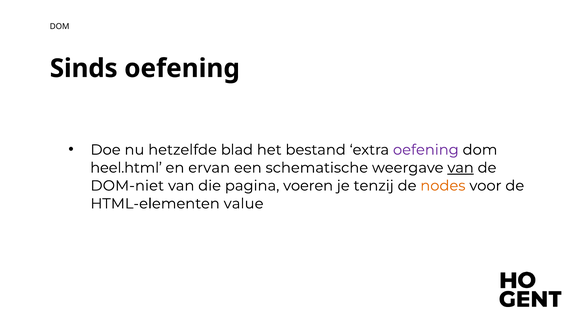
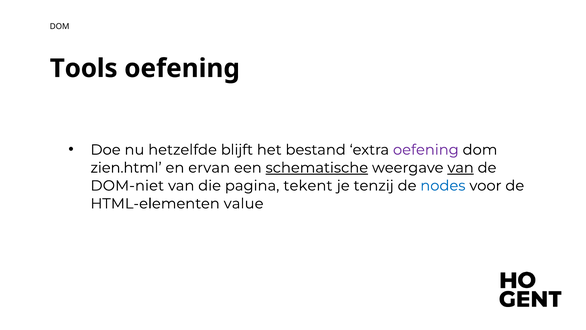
Sinds: Sinds -> Tools
blad: blad -> blijft
heel.html: heel.html -> zien.html
schematische underline: none -> present
voeren: voeren -> tekent
nodes colour: orange -> blue
